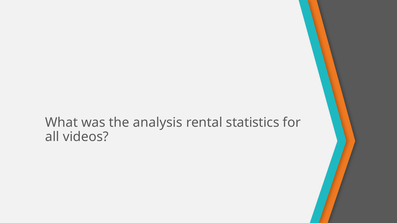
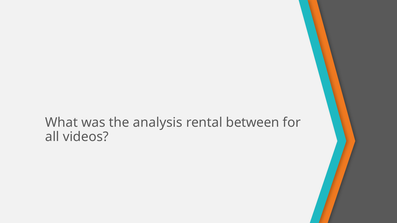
statistics: statistics -> between
